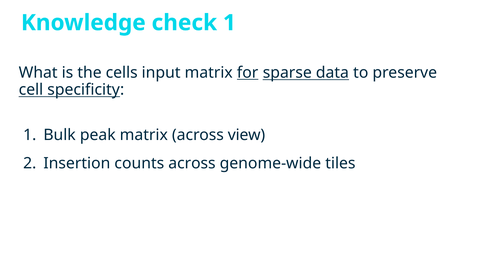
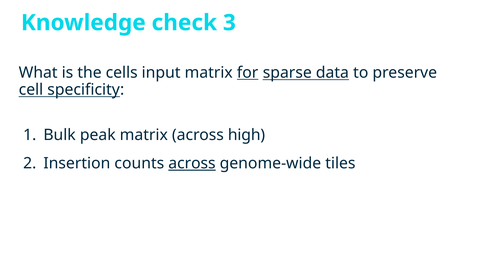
check 1: 1 -> 3
view: view -> high
across at (192, 164) underline: none -> present
